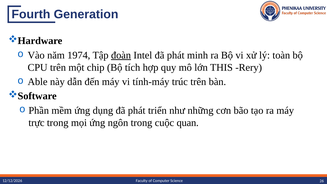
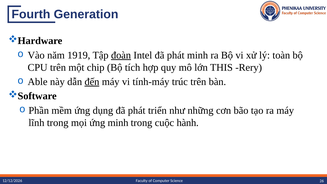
1974: 1974 -> 1919
đến underline: none -> present
trực: trực -> lĩnh
ứng ngôn: ngôn -> minh
quan: quan -> hành
